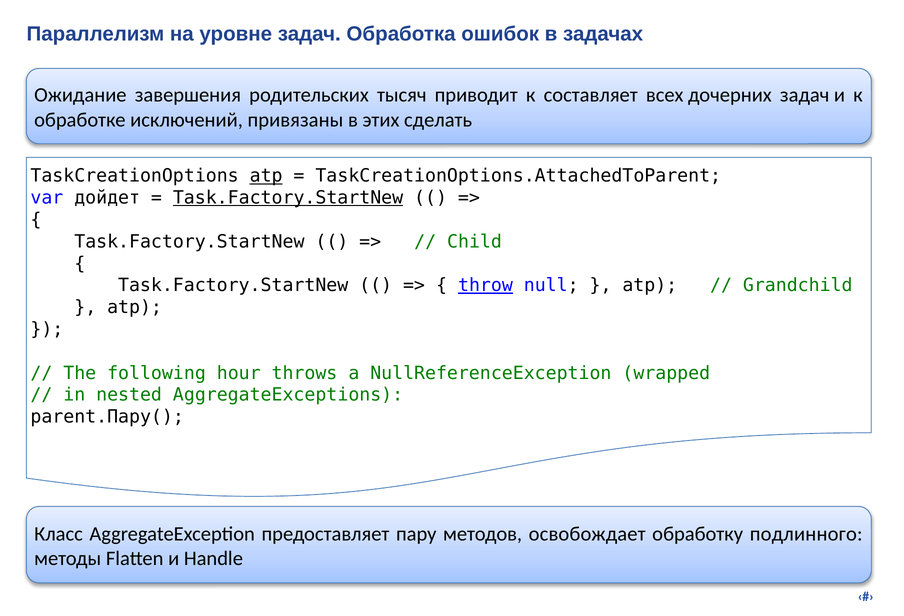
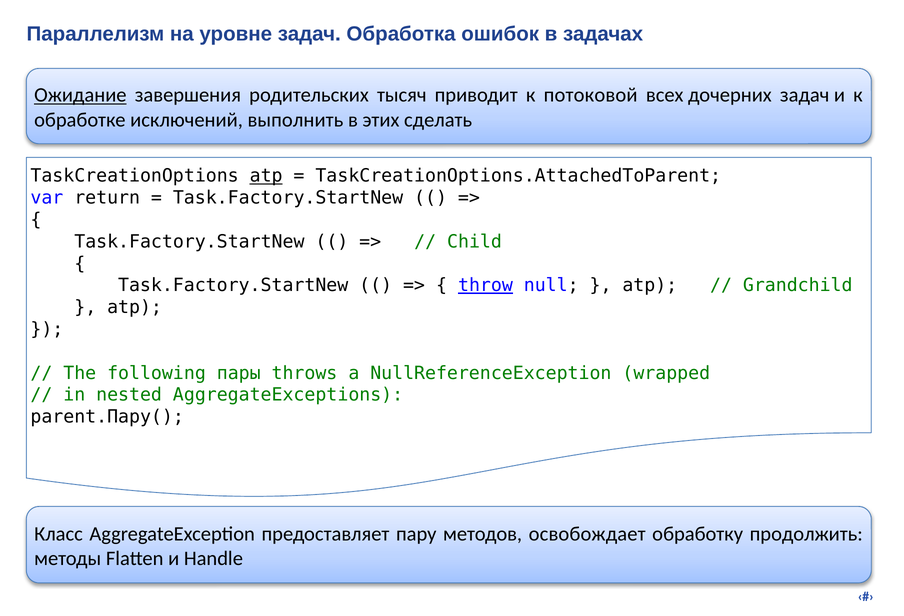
Ожидание underline: none -> present
составляет: составляет -> потоковой
привязаны: привязаны -> выполнить
дойдет: дойдет -> return
Task.Factory.StartNew at (288, 198) underline: present -> none
hour: hour -> пары
подлинного: подлинного -> продолжить
